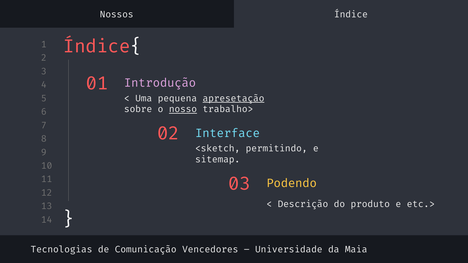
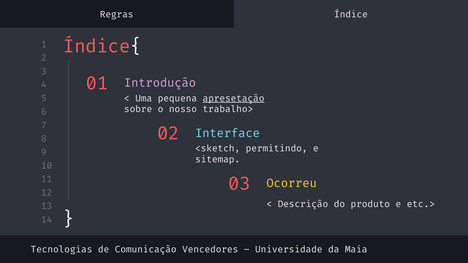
Nossos: Nossos -> Regras
nosso underline: present -> none
Podendo: Podendo -> Ocorreu
